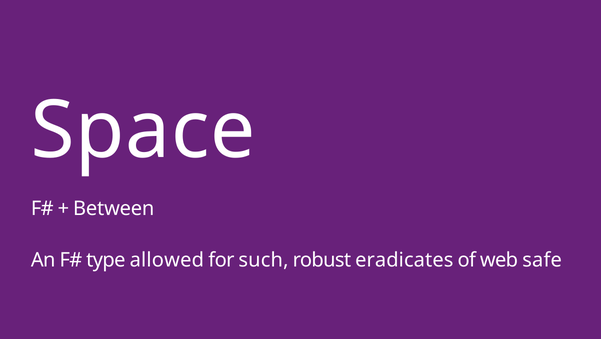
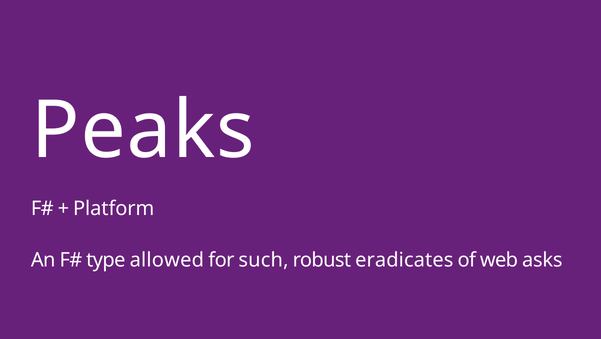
Space: Space -> Peaks
Between: Between -> Platform
safe: safe -> asks
